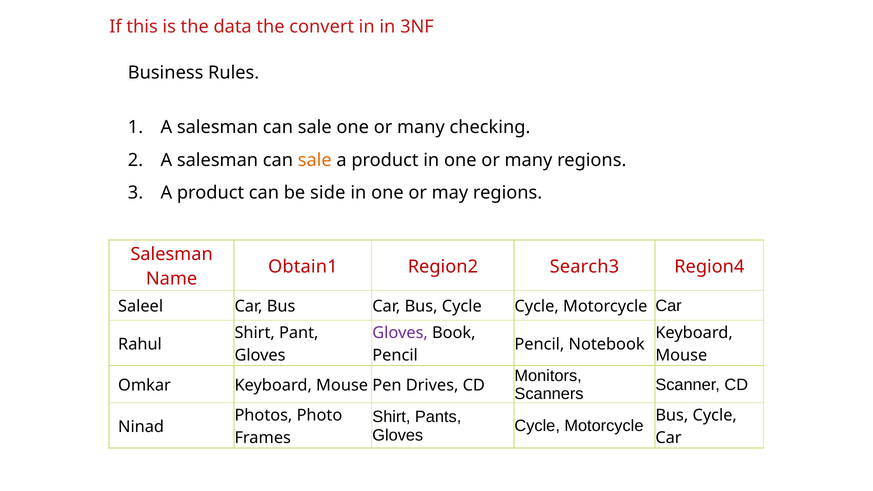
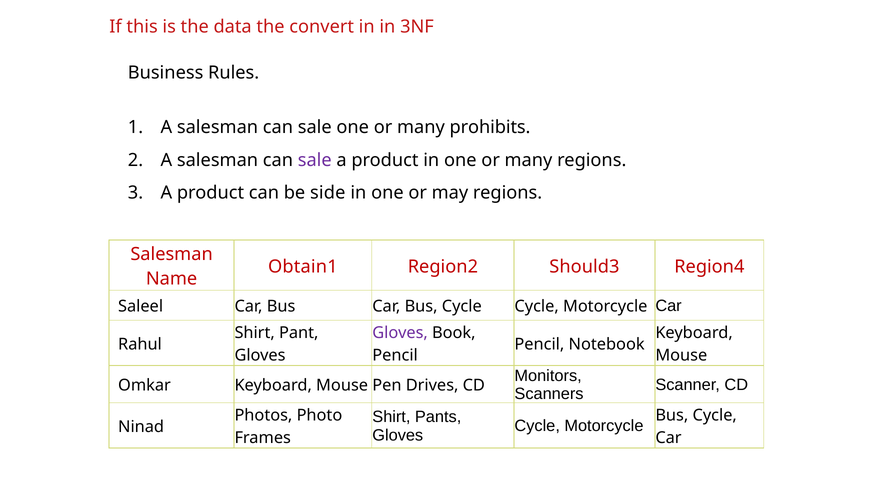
checking: checking -> prohibits
sale at (315, 160) colour: orange -> purple
Search3: Search3 -> Should3
